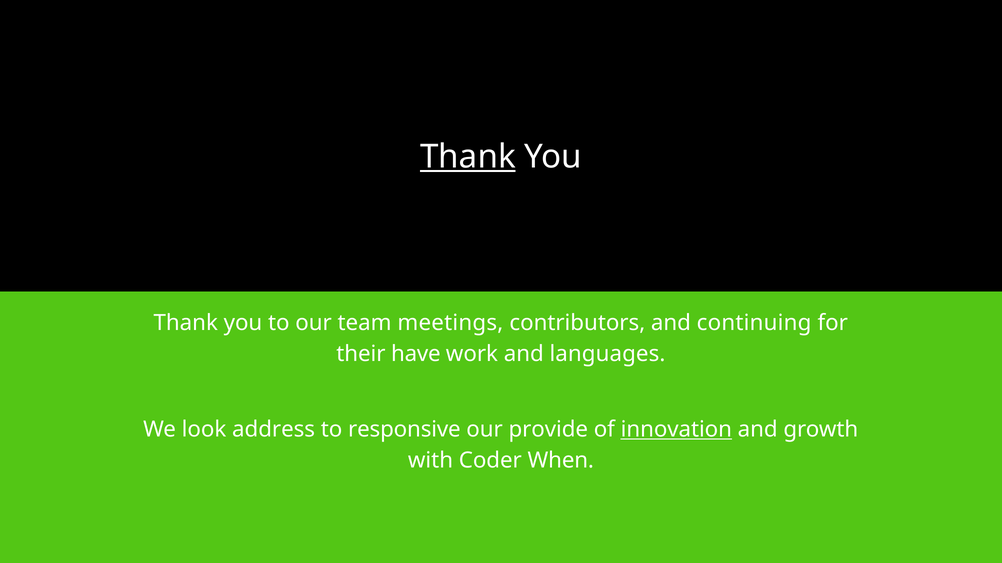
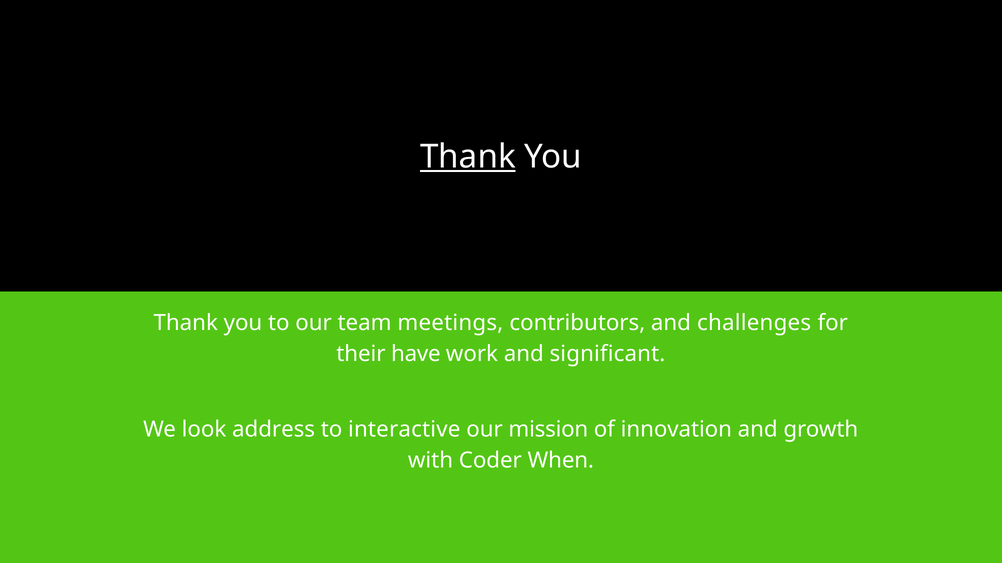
continuing: continuing -> challenges
languages: languages -> significant
responsive: responsive -> interactive
provide: provide -> mission
innovation underline: present -> none
